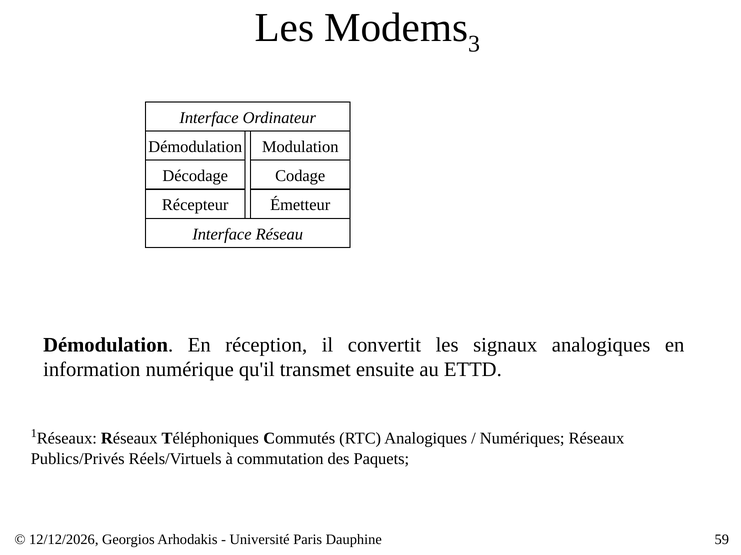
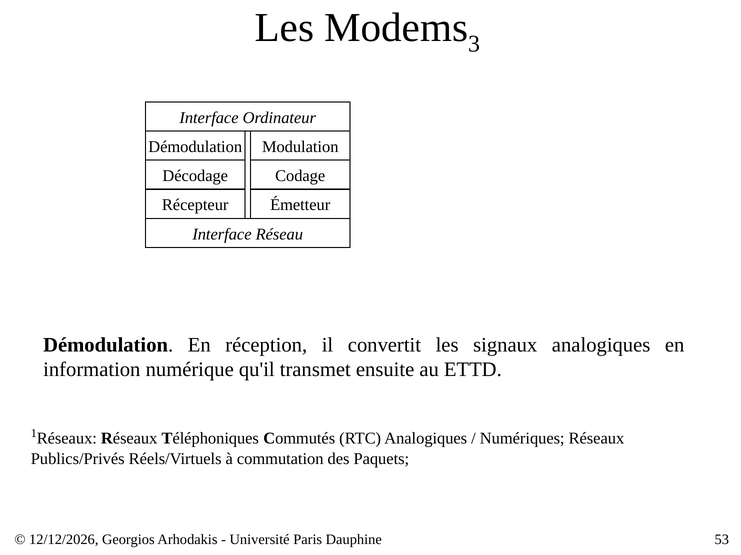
59: 59 -> 53
